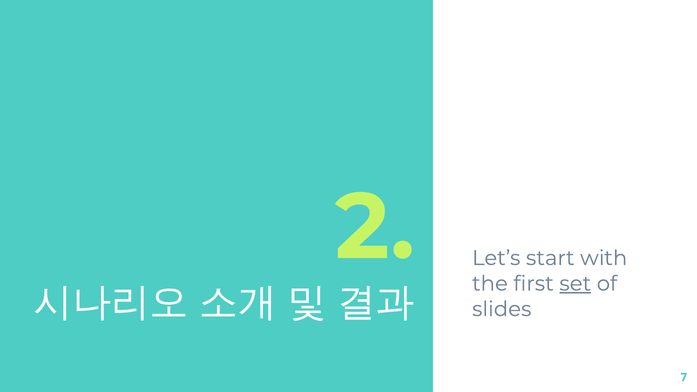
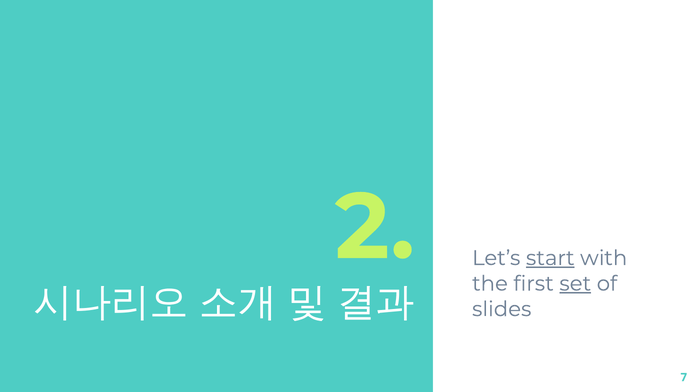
start underline: none -> present
